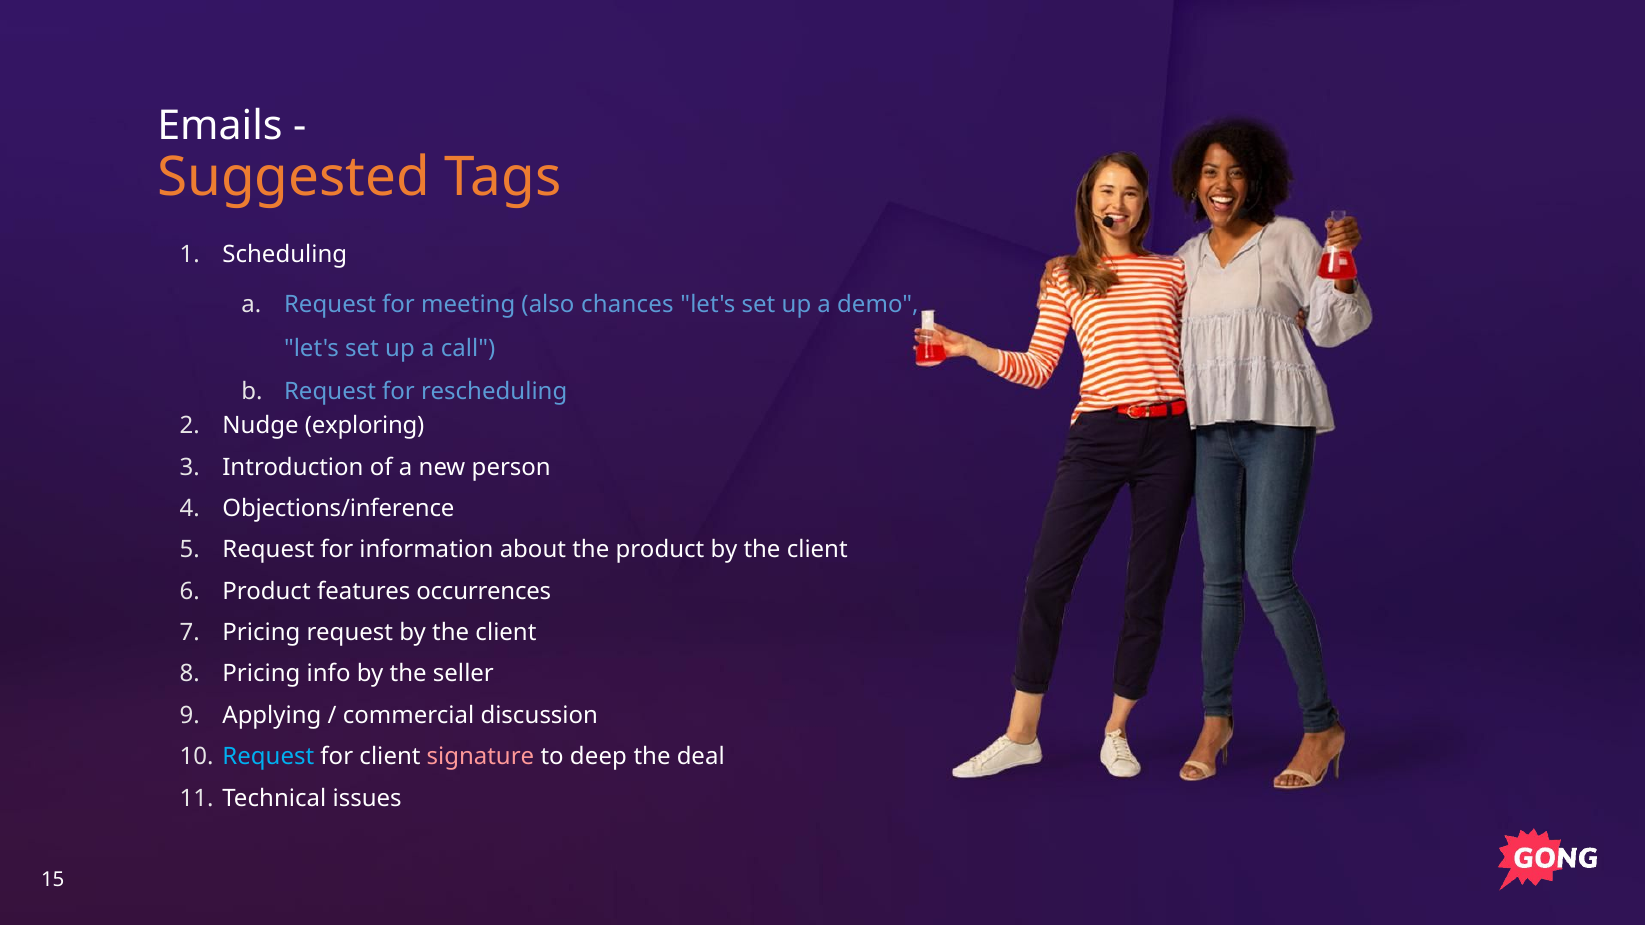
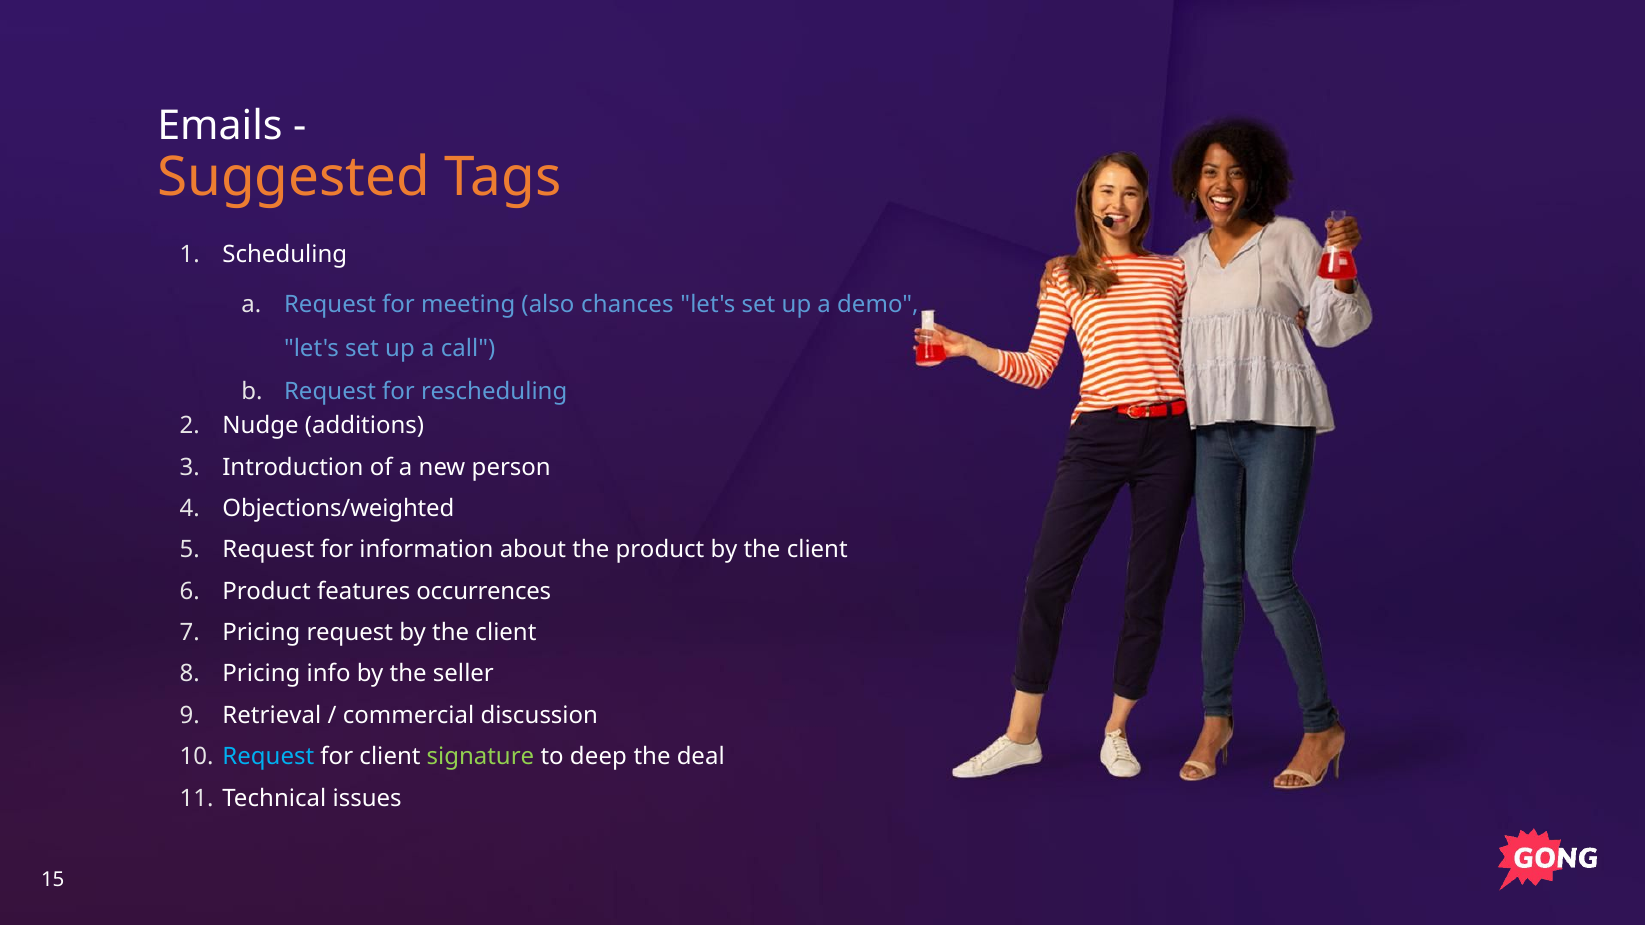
exploring: exploring -> additions
Objections/inference: Objections/inference -> Objections/weighted
Applying: Applying -> Retrieval
signature colour: pink -> light green
